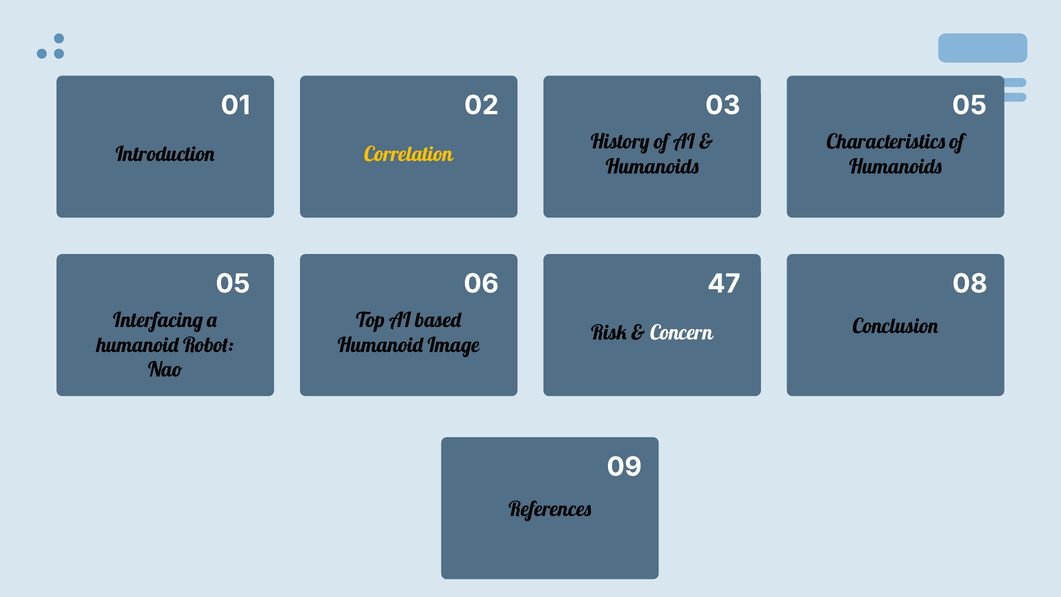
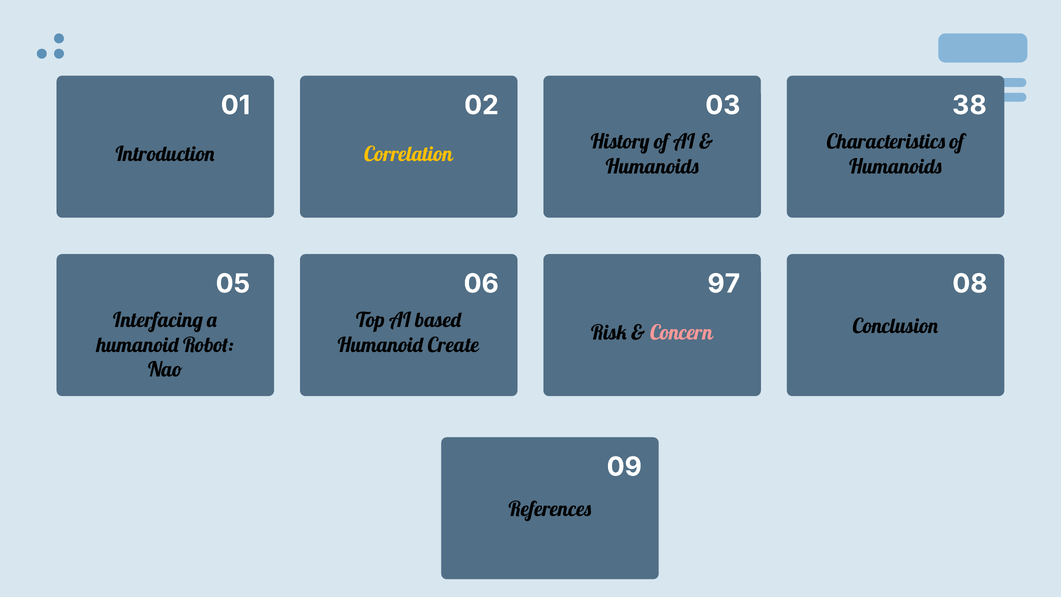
03 05: 05 -> 38
47: 47 -> 97
Concern colour: white -> pink
Image: Image -> Create
